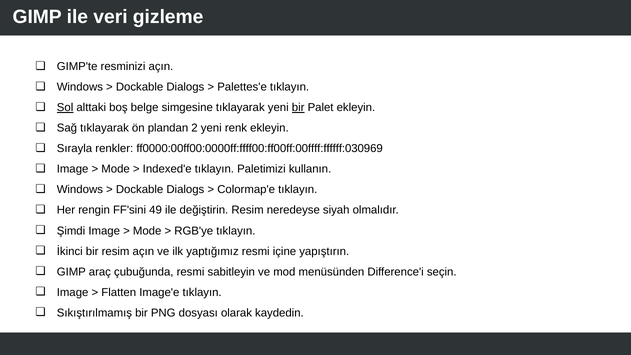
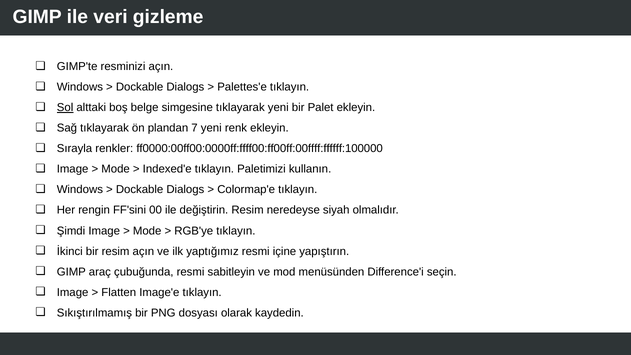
bir at (298, 108) underline: present -> none
2: 2 -> 7
ff0000:00ff00:0000ff:ffff00:ff00ff:00ffff:ffffff:030969: ff0000:00ff00:0000ff:ffff00:ff00ff:00ffff:ffffff:030969 -> ff0000:00ff00:0000ff:ffff00:ff00ff:00ffff:ffffff:100000
49: 49 -> 00
